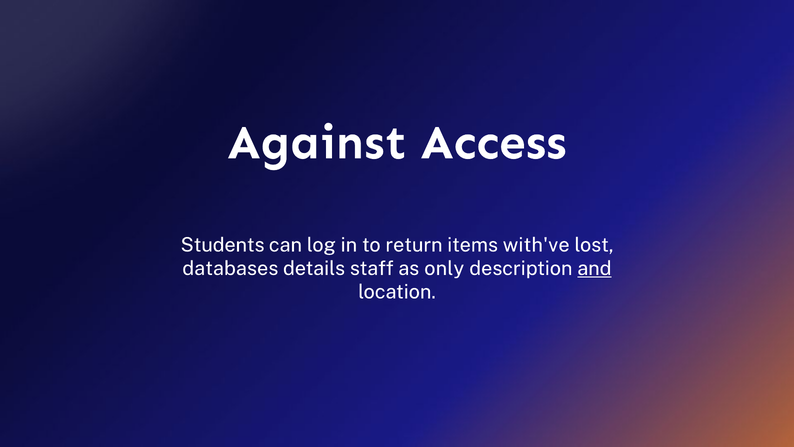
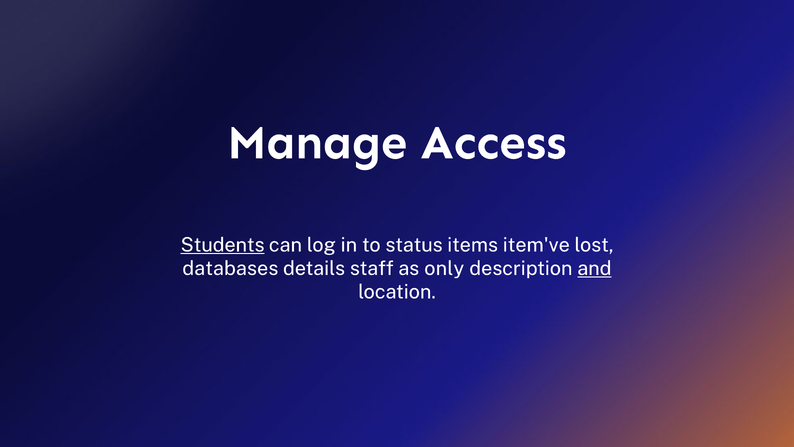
Against: Against -> Manage
Students underline: none -> present
return: return -> status
with've: with've -> item've
